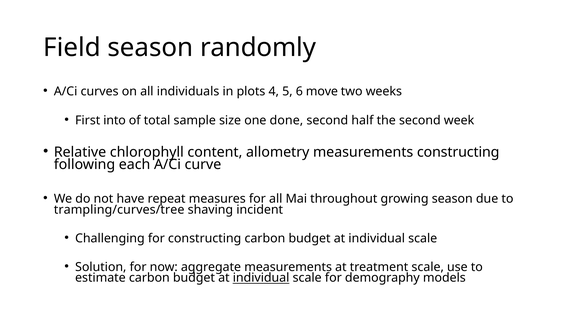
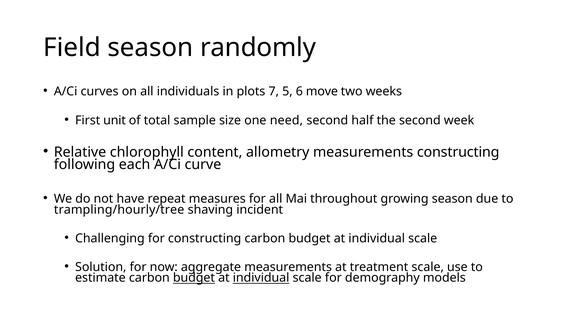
4: 4 -> 7
into: into -> unit
done: done -> need
trampling/curves/tree: trampling/curves/tree -> trampling/hourly/tree
budget at (194, 278) underline: none -> present
